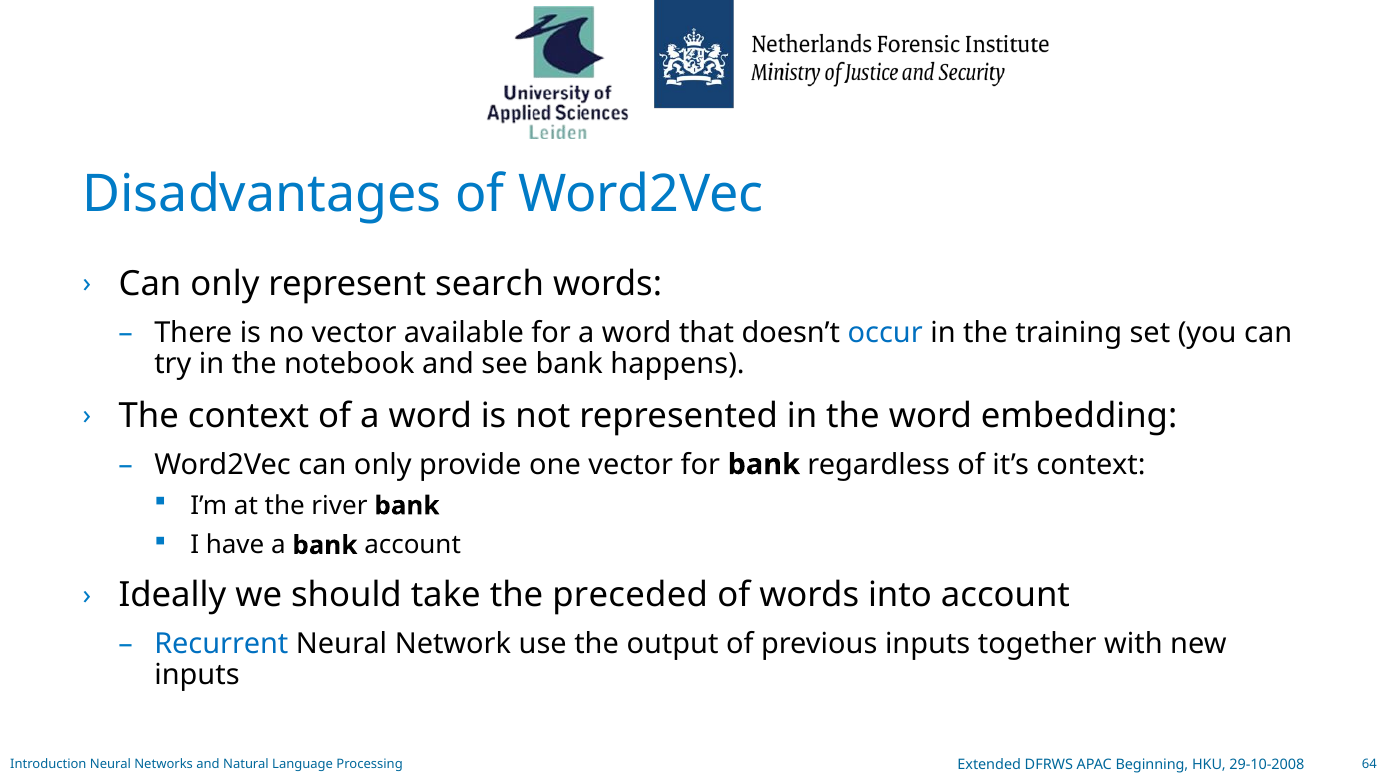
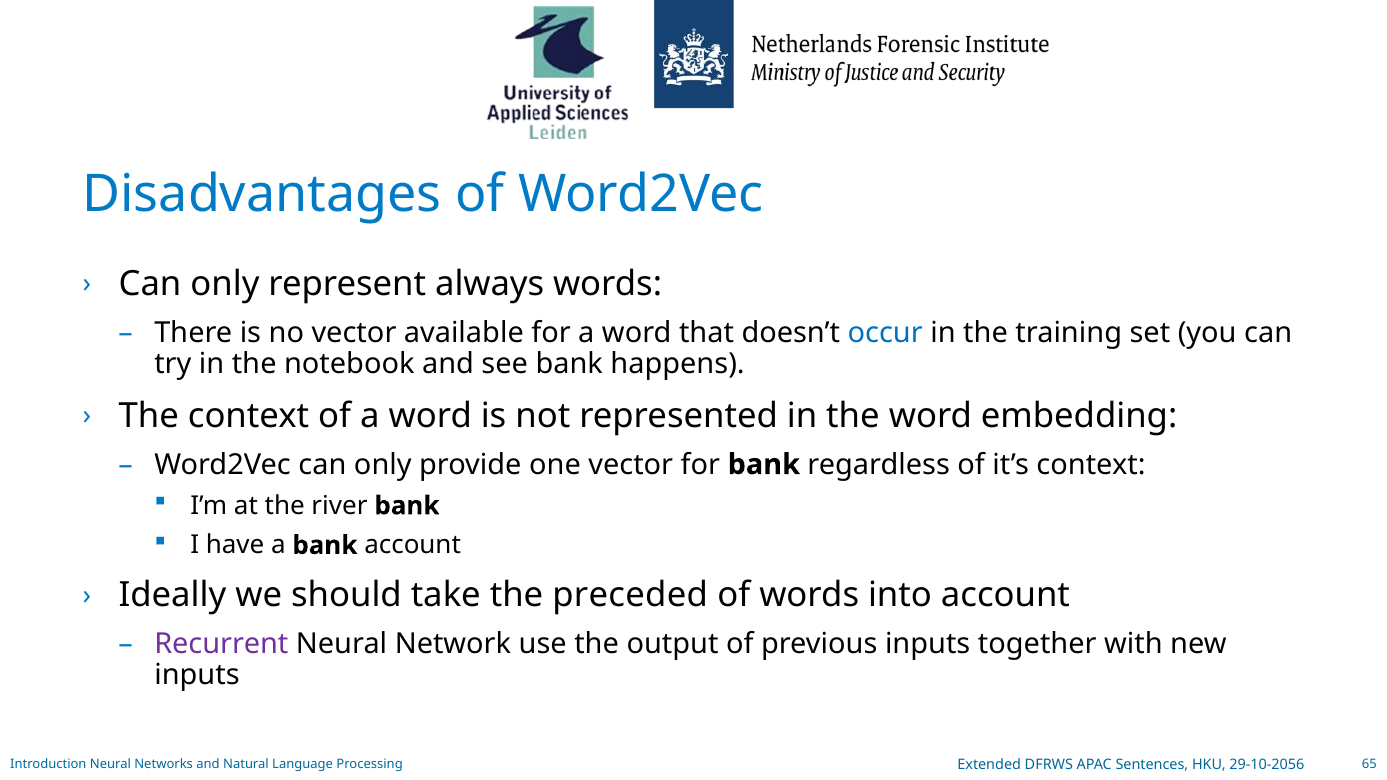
search: search -> always
Recurrent colour: blue -> purple
64: 64 -> 65
Beginning: Beginning -> Sentences
29-10-2008: 29-10-2008 -> 29-10-2056
